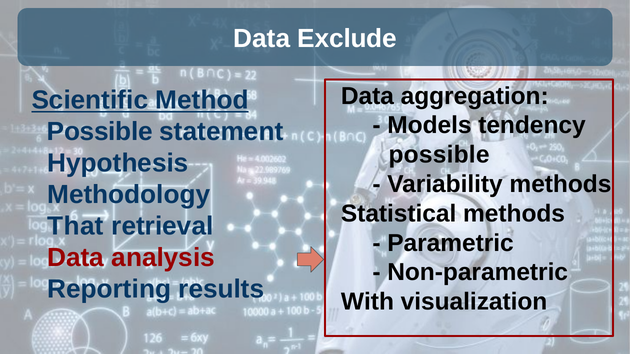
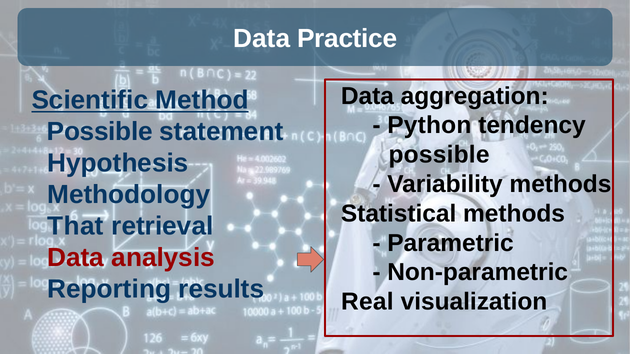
Exclude: Exclude -> Practice
Models: Models -> Python
With: With -> Real
